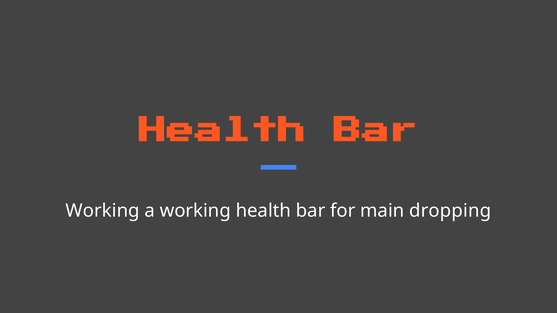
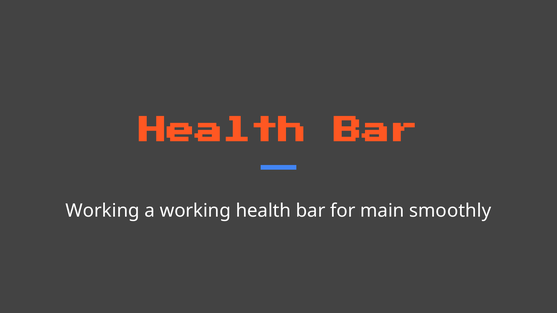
dropping: dropping -> smoothly
